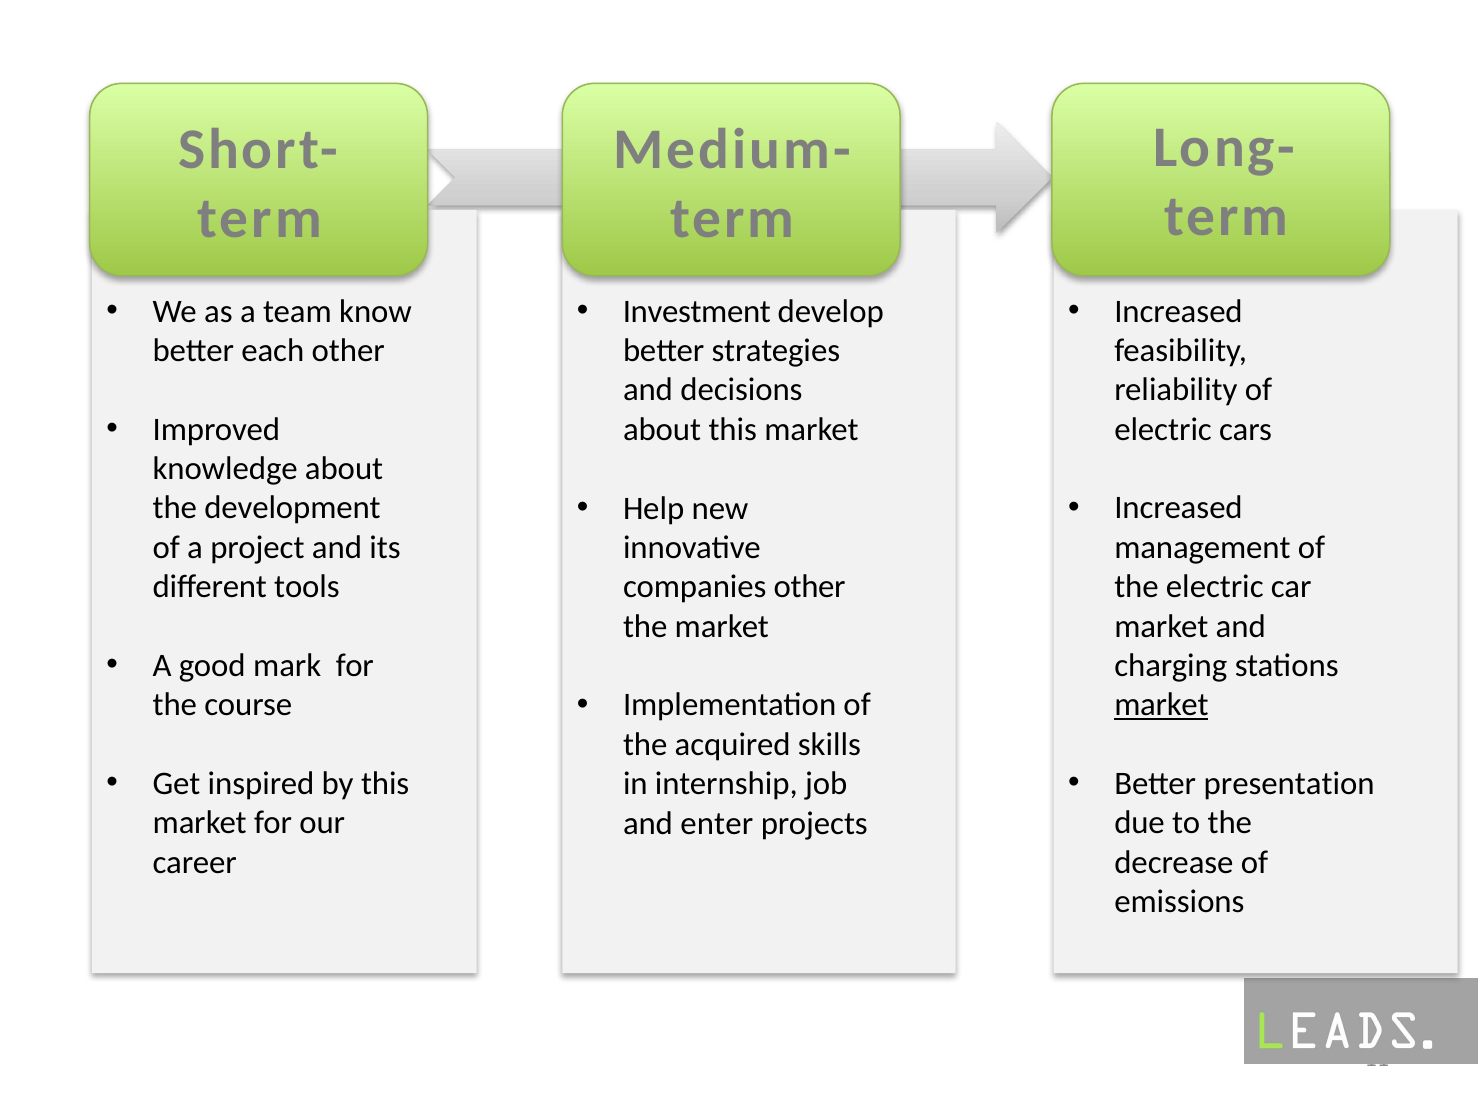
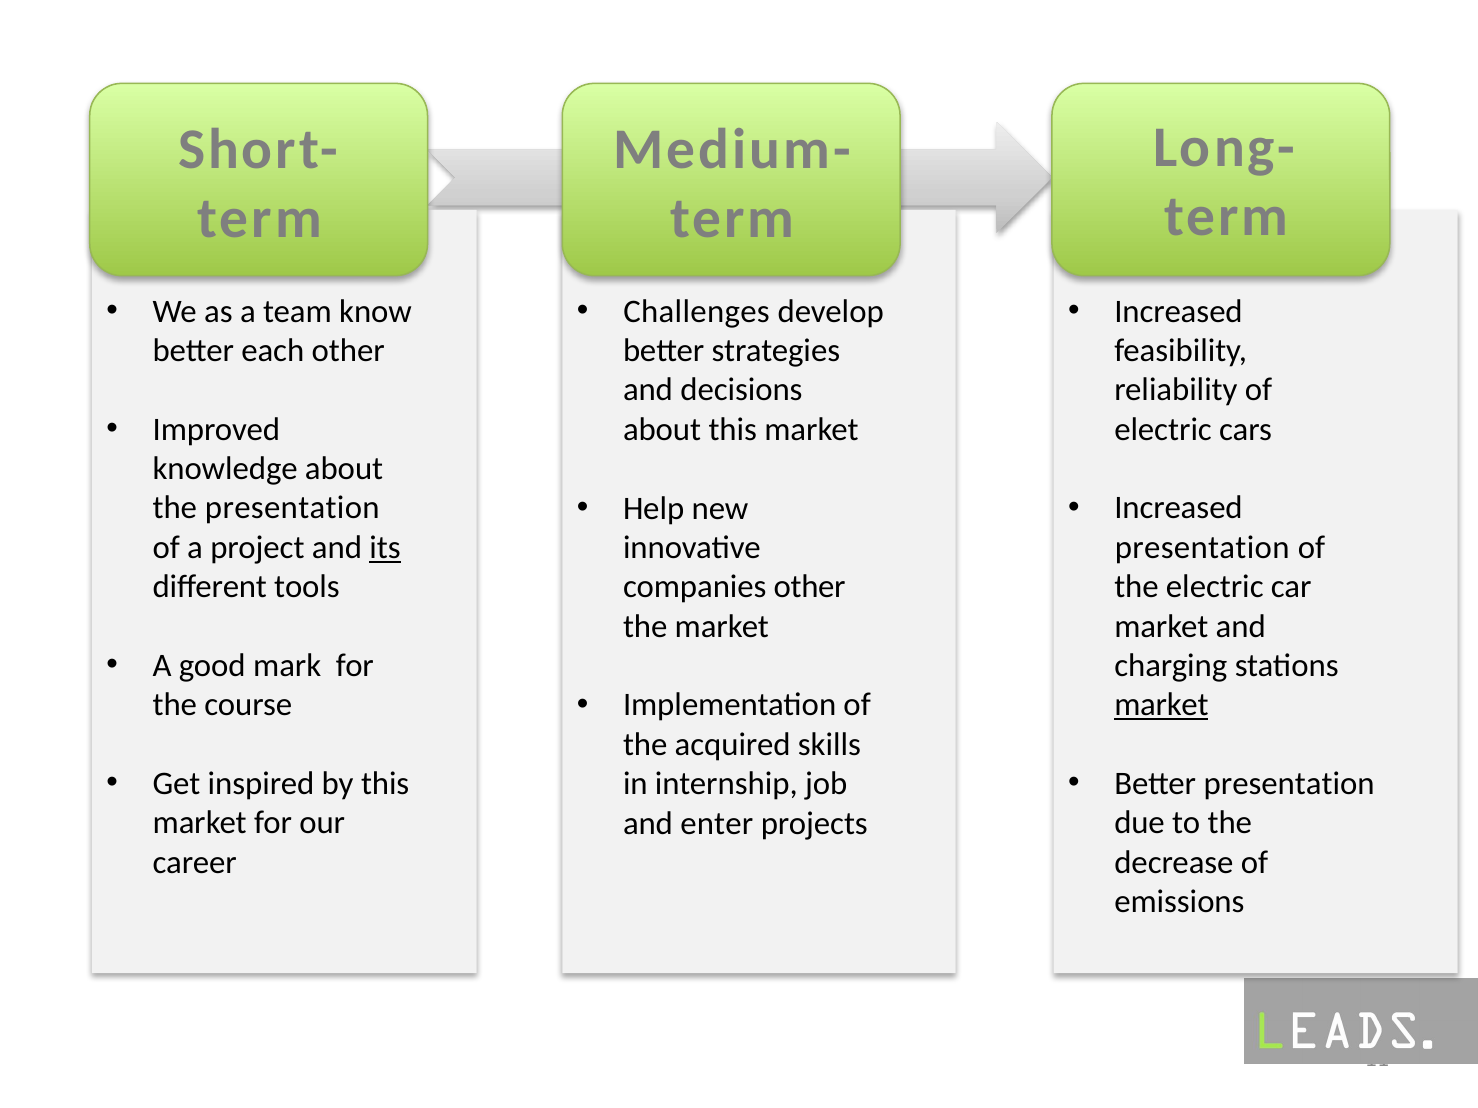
Investment: Investment -> Challenges
the development: development -> presentation
its underline: none -> present
management at (1202, 548): management -> presentation
